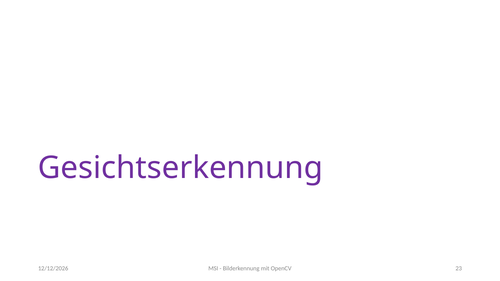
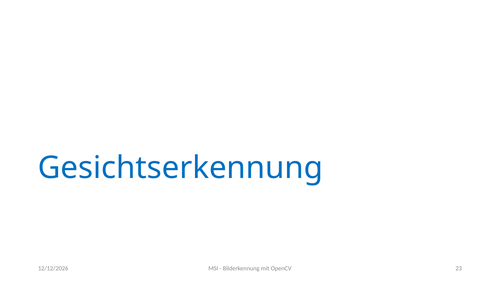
Gesichtserkennung colour: purple -> blue
